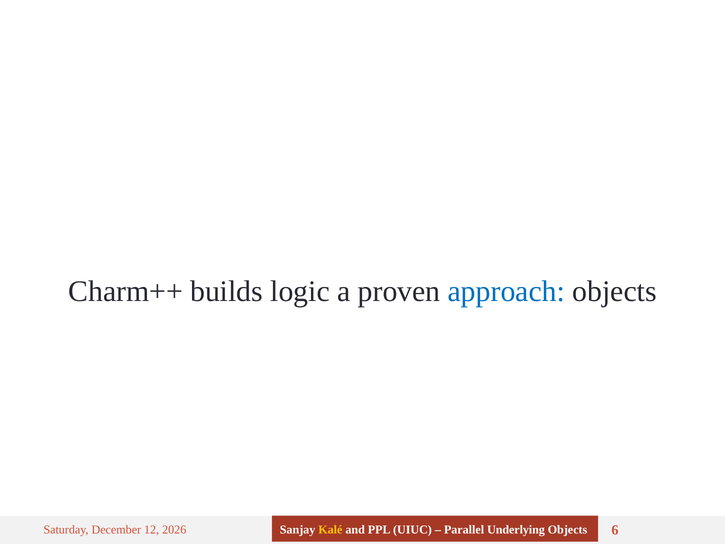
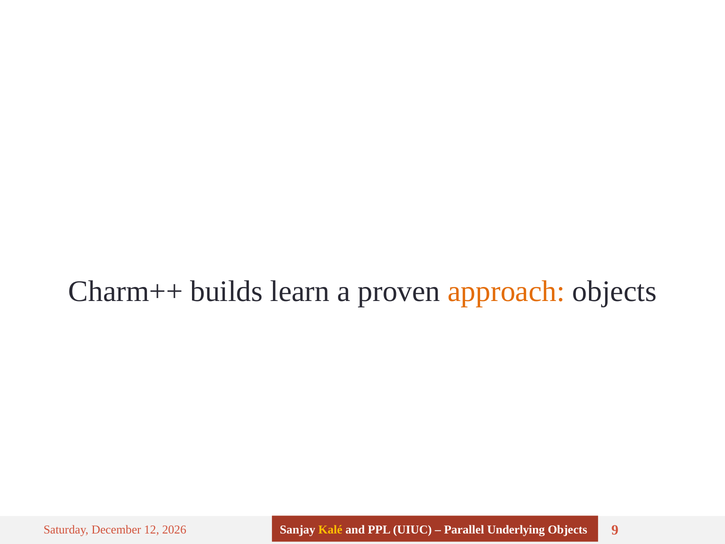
logic: logic -> learn
approach colour: blue -> orange
6: 6 -> 9
